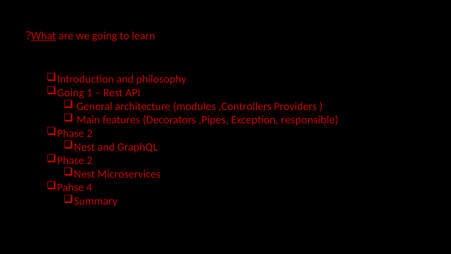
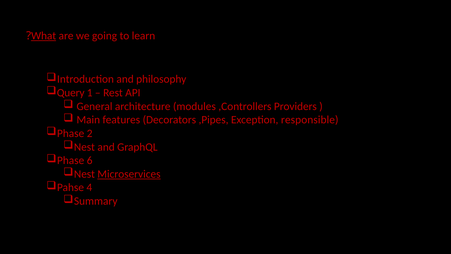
Going at (71, 93): Going -> Query
2 at (90, 160): 2 -> 6
Microservices underline: none -> present
